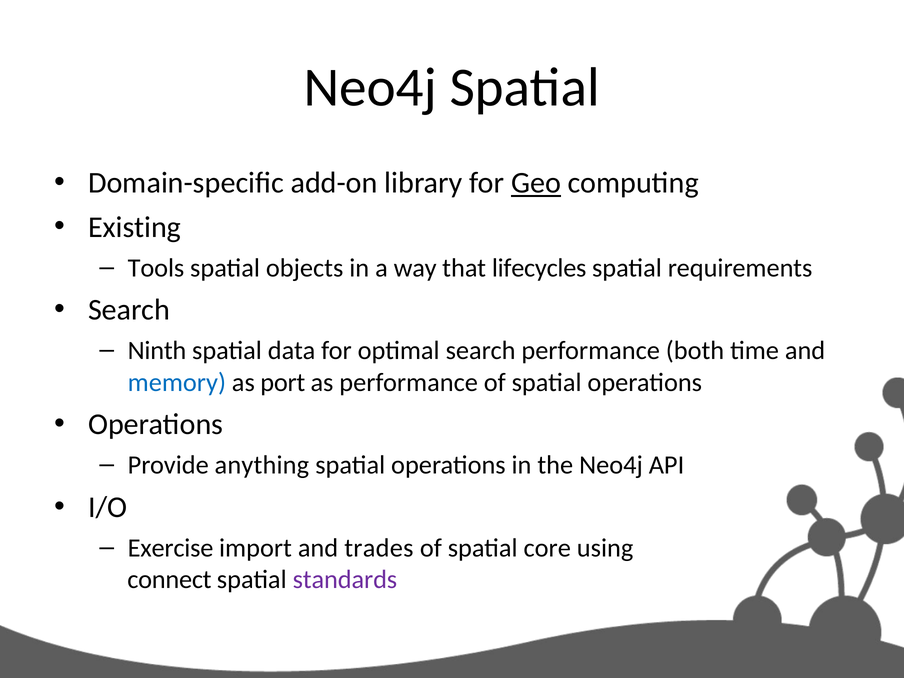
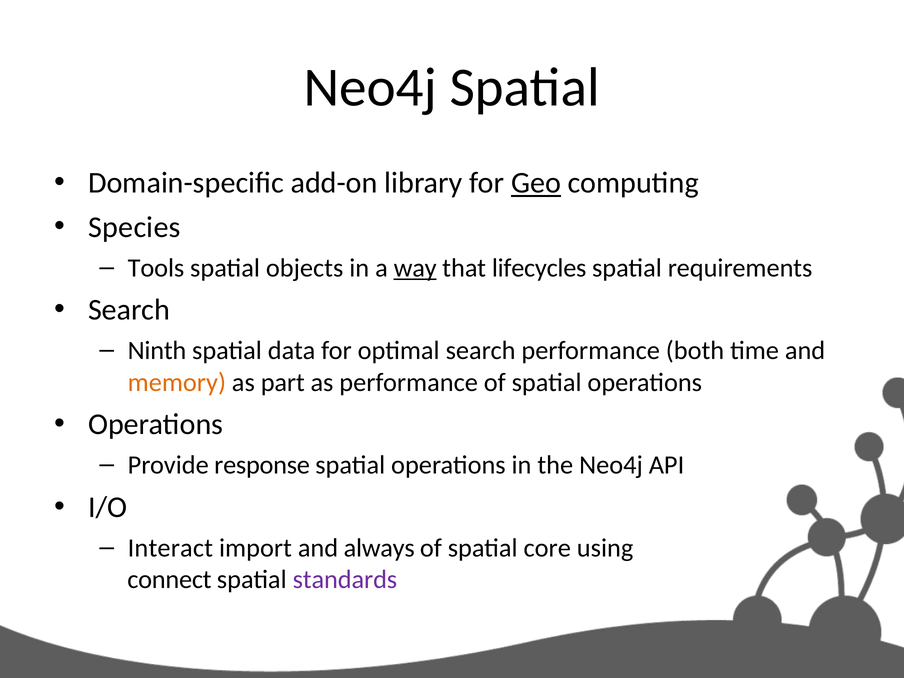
Existing: Existing -> Species
way underline: none -> present
memory colour: blue -> orange
port: port -> part
anything: anything -> response
Exercise: Exercise -> Interact
trades: trades -> always
